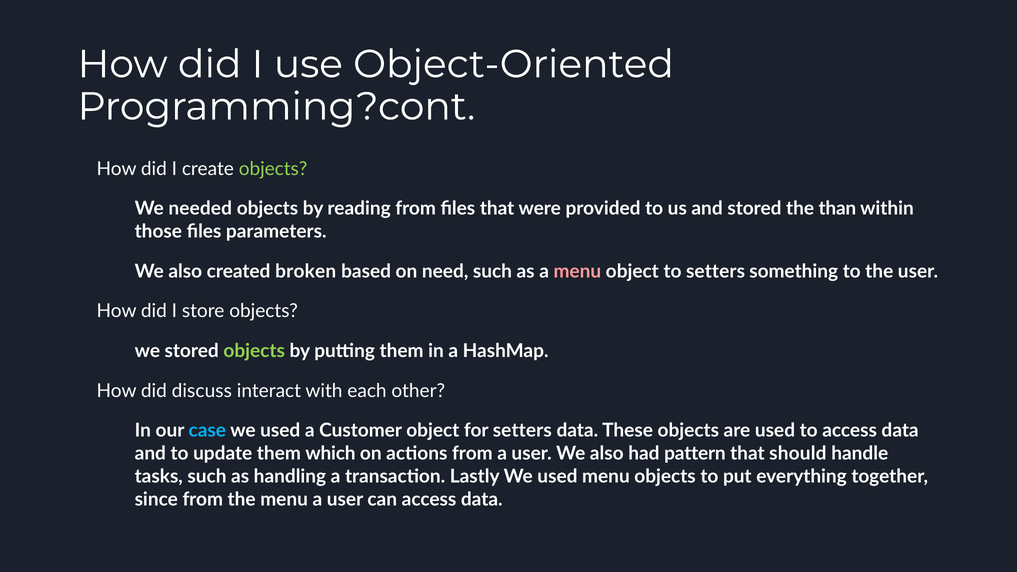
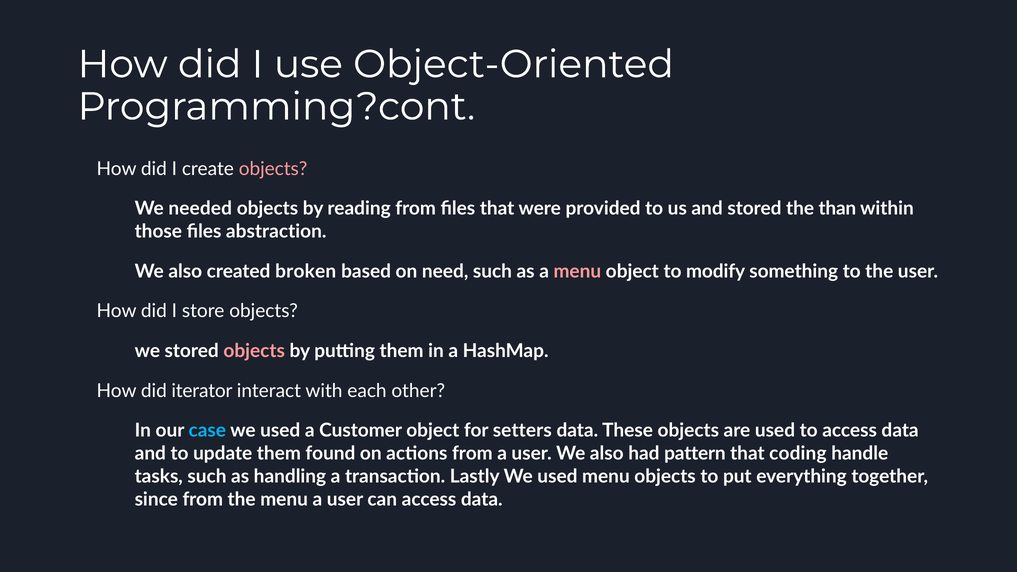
objects at (273, 169) colour: light green -> pink
parameters: parameters -> abstraction
to setters: setters -> modify
objects at (254, 351) colour: light green -> pink
discuss: discuss -> iterator
which: which -> found
should: should -> coding
